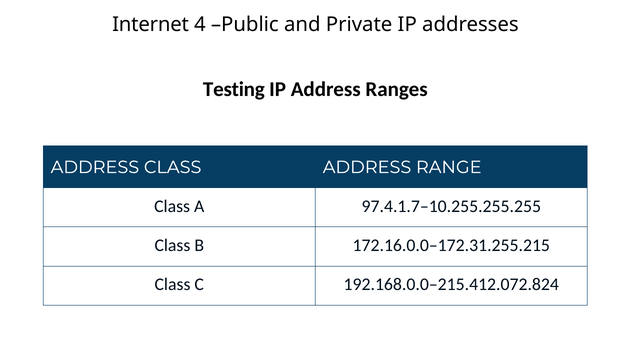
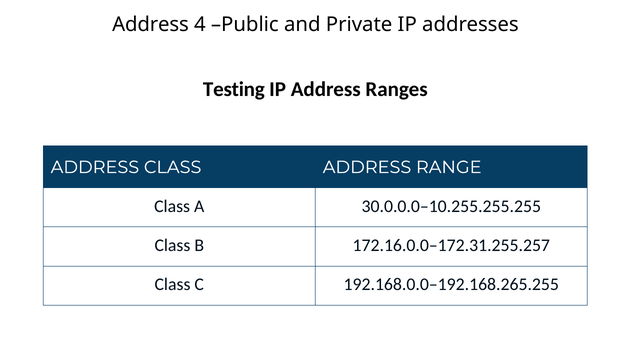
Internet at (151, 25): Internet -> Address
97.4.1.7–10.255.255.255: 97.4.1.7–10.255.255.255 -> 30.0.0.0–10.255.255.255
172.16.0.0–172.31.255.215: 172.16.0.0–172.31.255.215 -> 172.16.0.0–172.31.255.257
192.168.0.0–215.412.072.824: 192.168.0.0–215.412.072.824 -> 192.168.0.0–192.168.265.255
